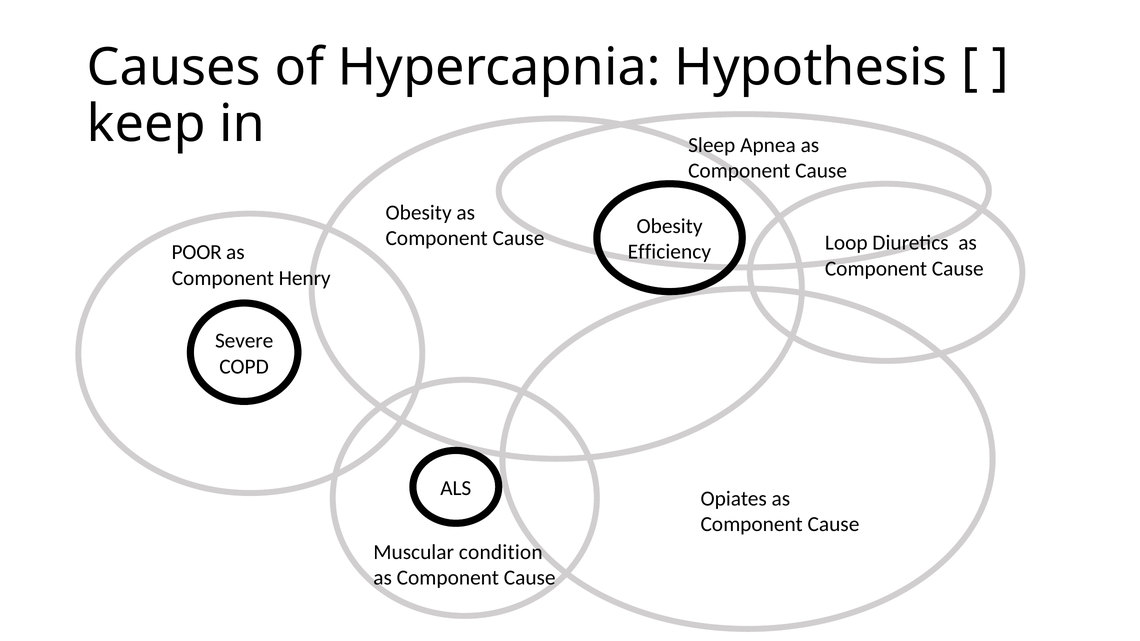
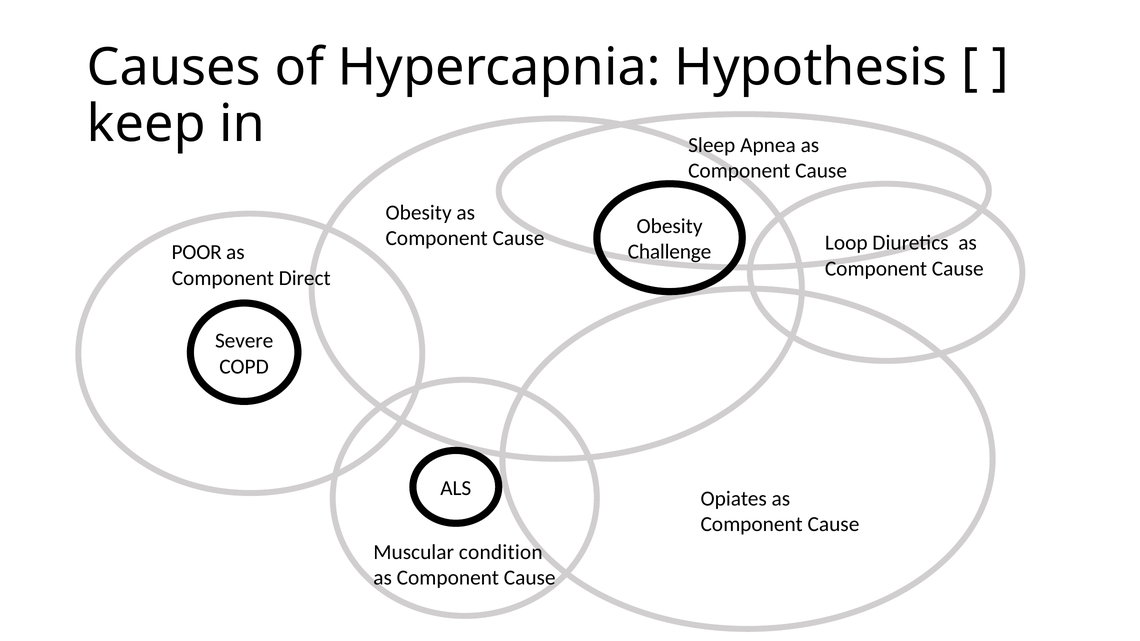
Efficiency: Efficiency -> Challenge
Henry: Henry -> Direct
